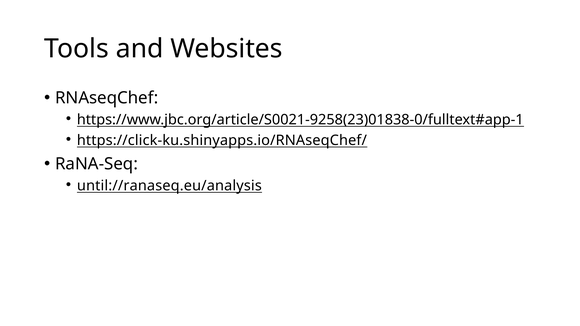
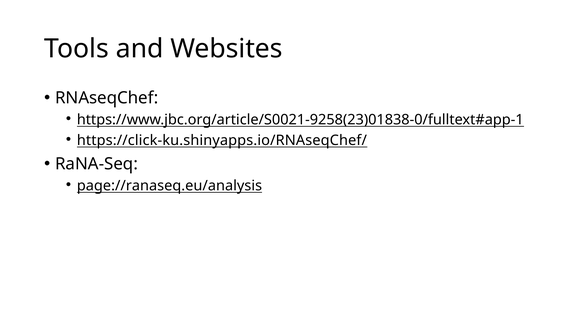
until://ranaseq.eu/analysis: until://ranaseq.eu/analysis -> page://ranaseq.eu/analysis
